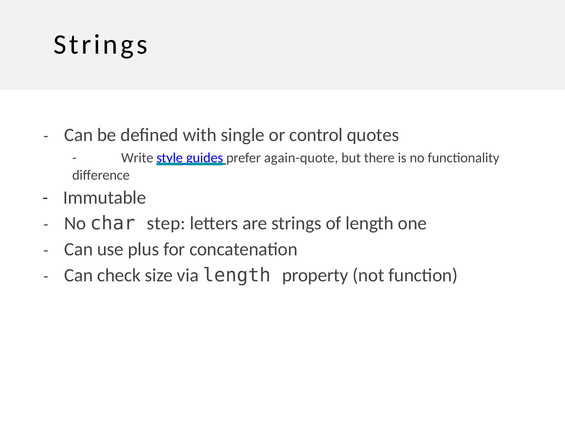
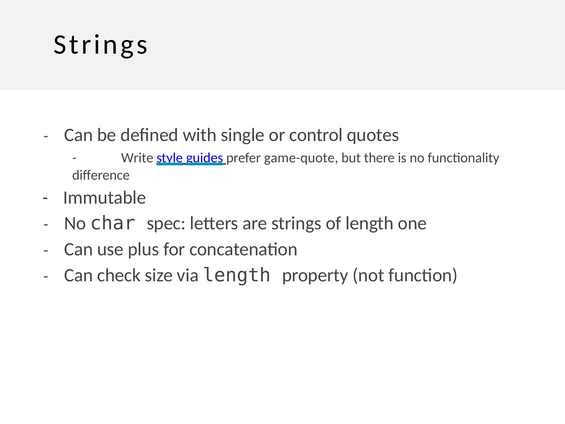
again-quote: again-quote -> game-quote
step: step -> spec
